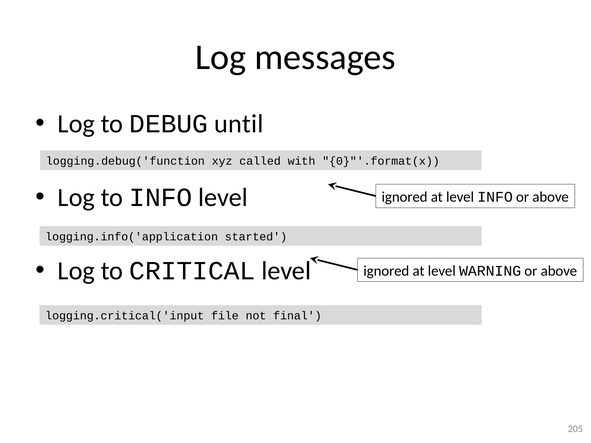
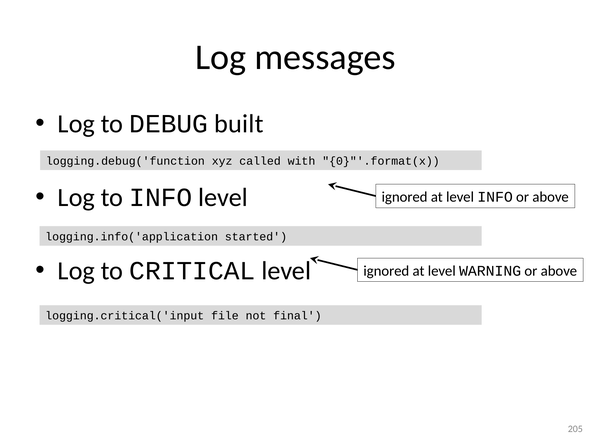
until: until -> built
